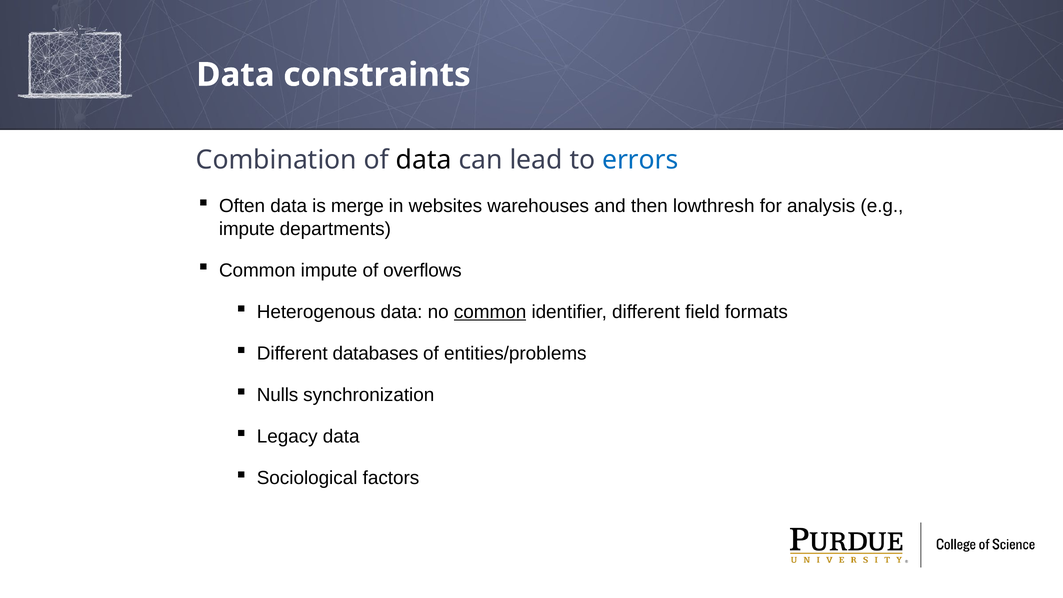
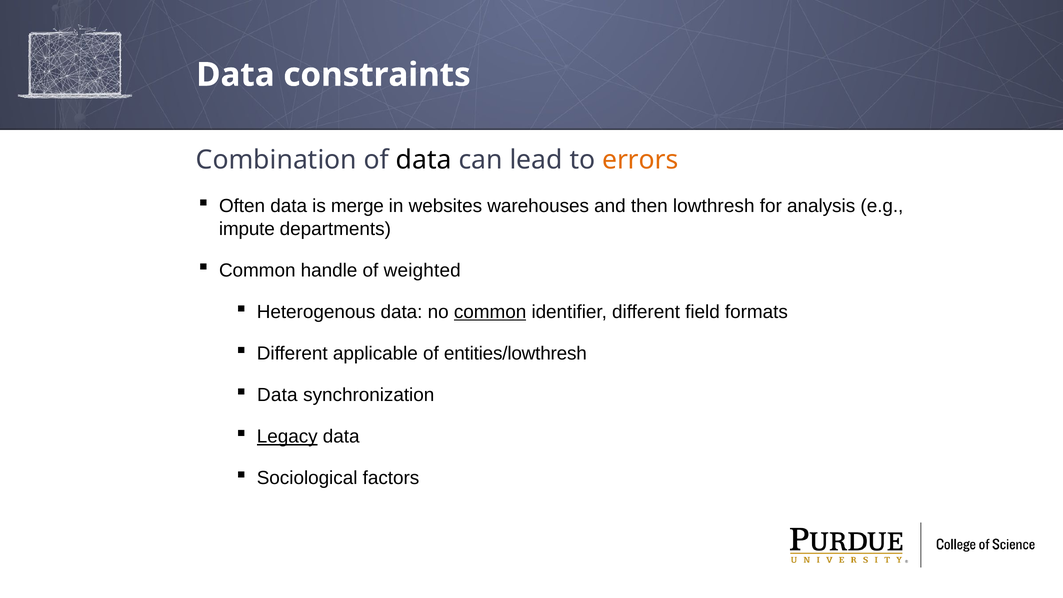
errors colour: blue -> orange
Common impute: impute -> handle
overflows: overflows -> weighted
databases: databases -> applicable
entities/problems: entities/problems -> entities/lowthresh
Nulls at (278, 395): Nulls -> Data
Legacy underline: none -> present
